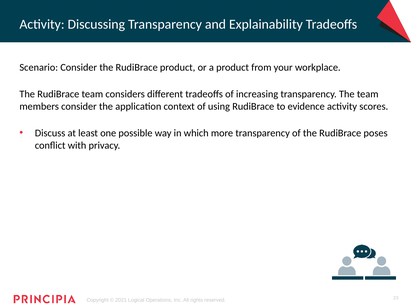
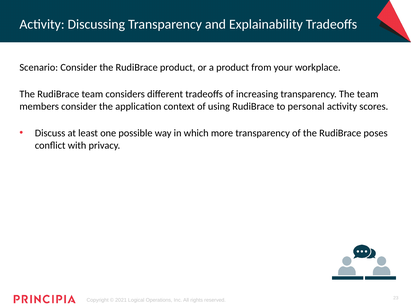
evidence: evidence -> personal
